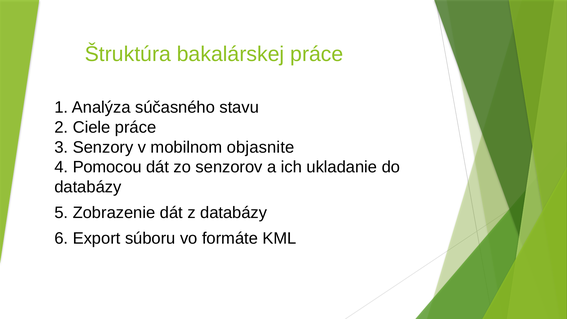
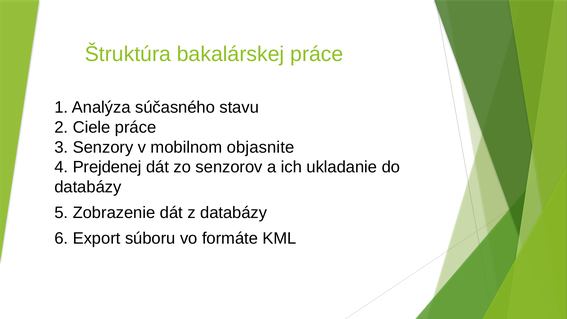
Pomocou: Pomocou -> Prejdenej
